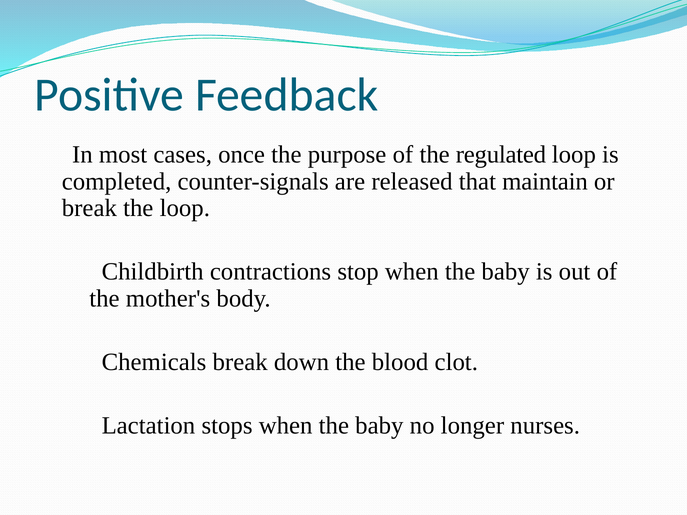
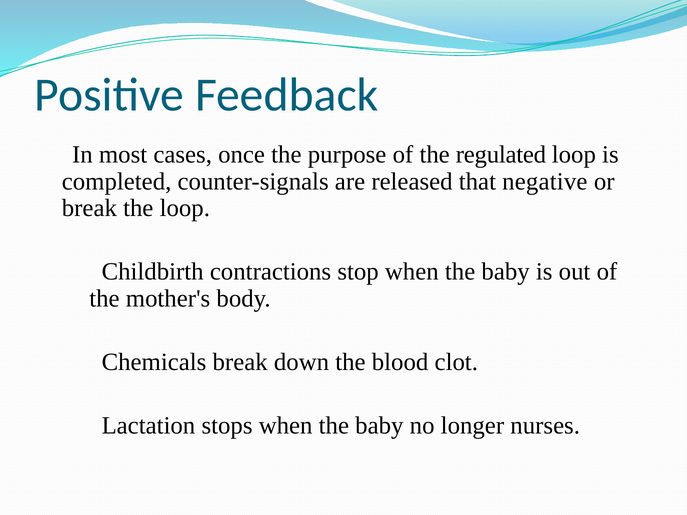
maintain: maintain -> negative
